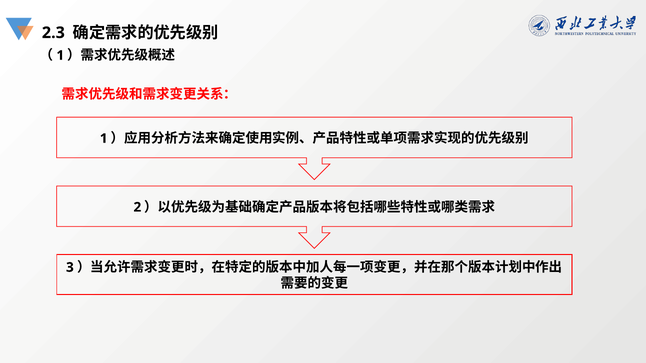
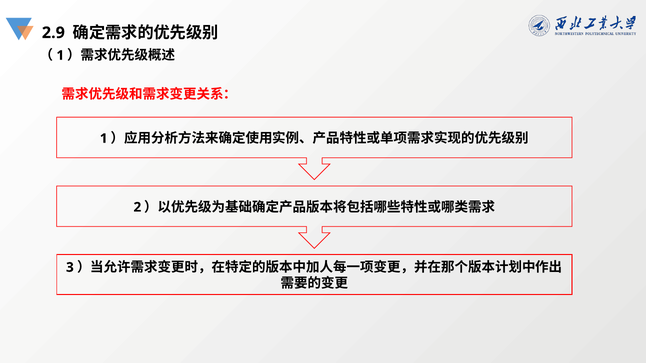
2.3: 2.3 -> 2.9
